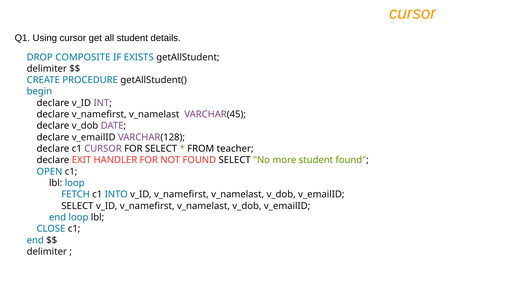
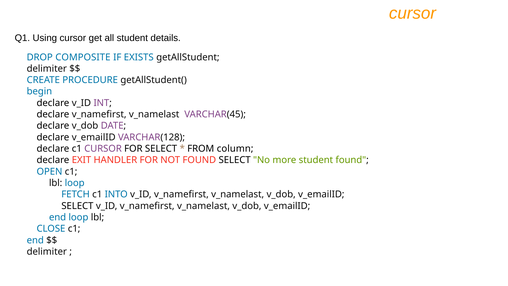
teacher: teacher -> column
